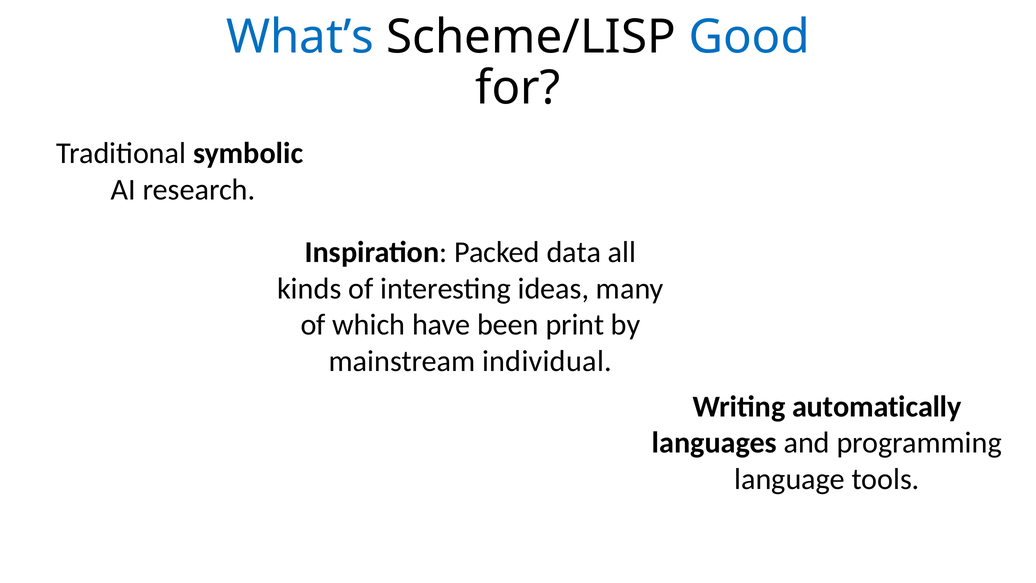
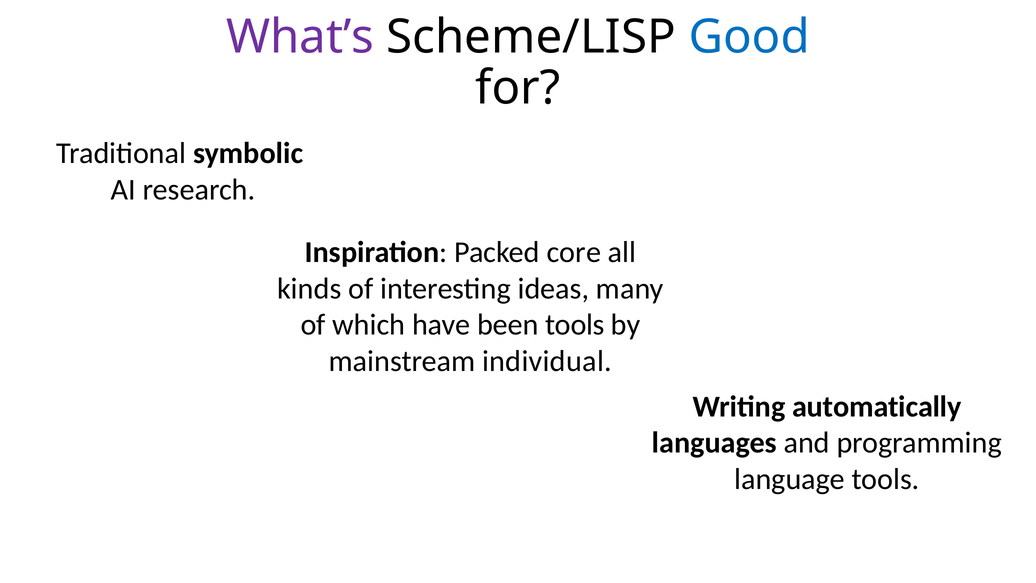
What’s colour: blue -> purple
data: data -> core
been print: print -> tools
